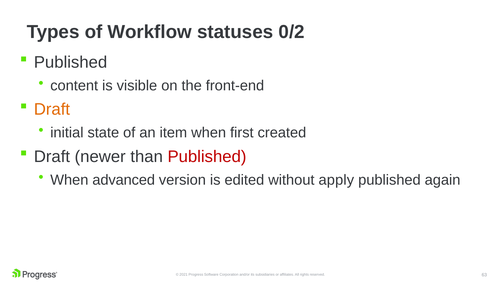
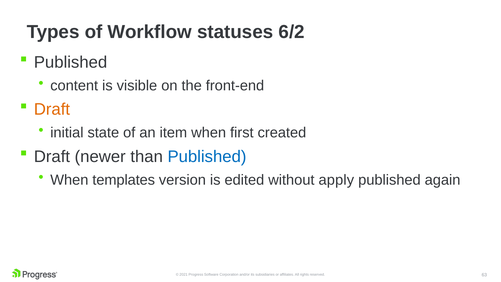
0/2: 0/2 -> 6/2
Published at (207, 156) colour: red -> blue
advanced: advanced -> templates
